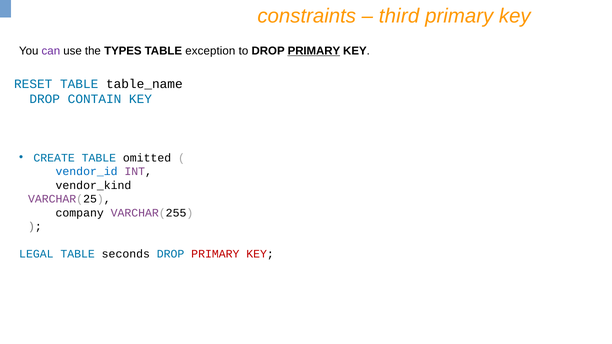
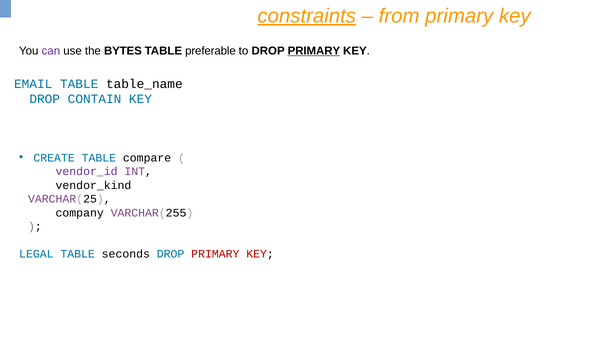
constraints underline: none -> present
third: third -> from
TYPES: TYPES -> BYTES
exception: exception -> preferable
RESET: RESET -> EMAIL
omitted: omitted -> compare
vendor_id colour: blue -> purple
